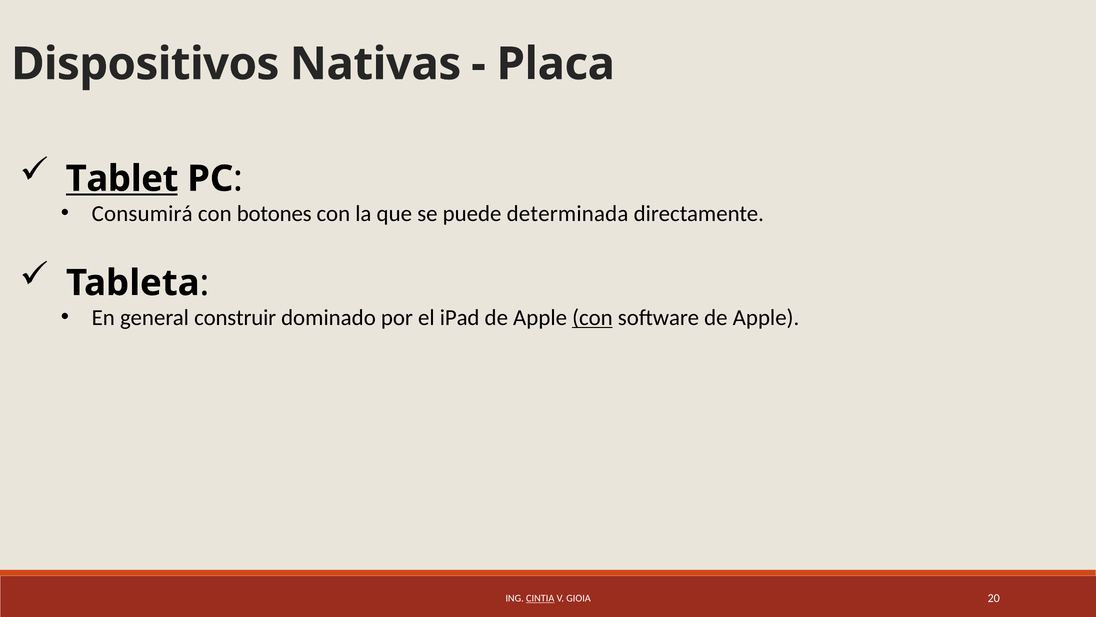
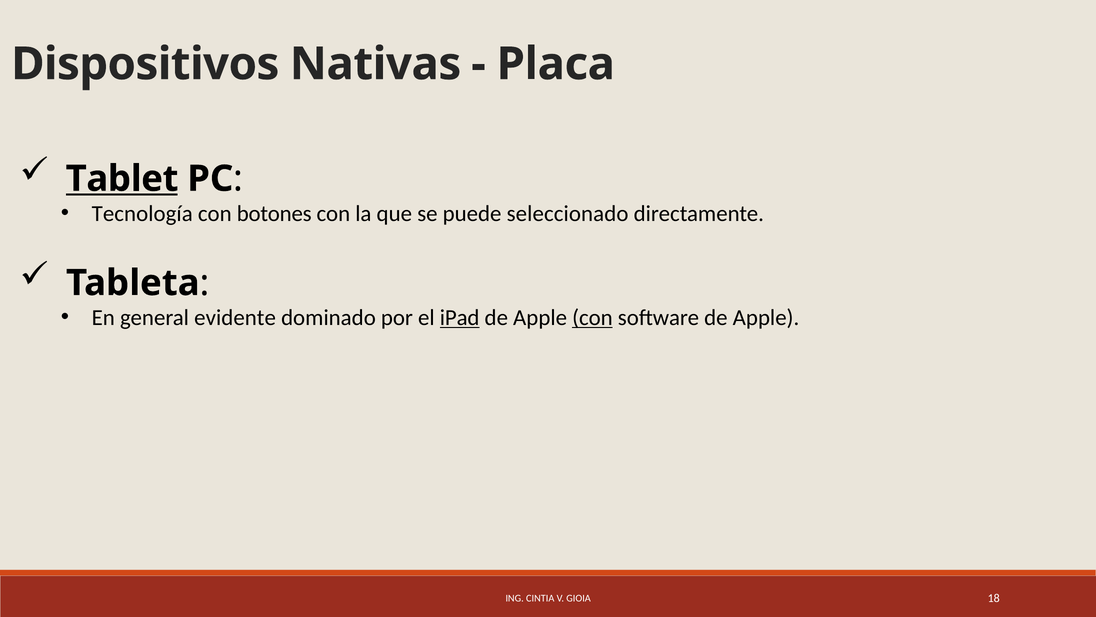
Consumirá: Consumirá -> Tecnología
determinada: determinada -> seleccionado
construir: construir -> evidente
iPad underline: none -> present
CINTIA underline: present -> none
20: 20 -> 18
